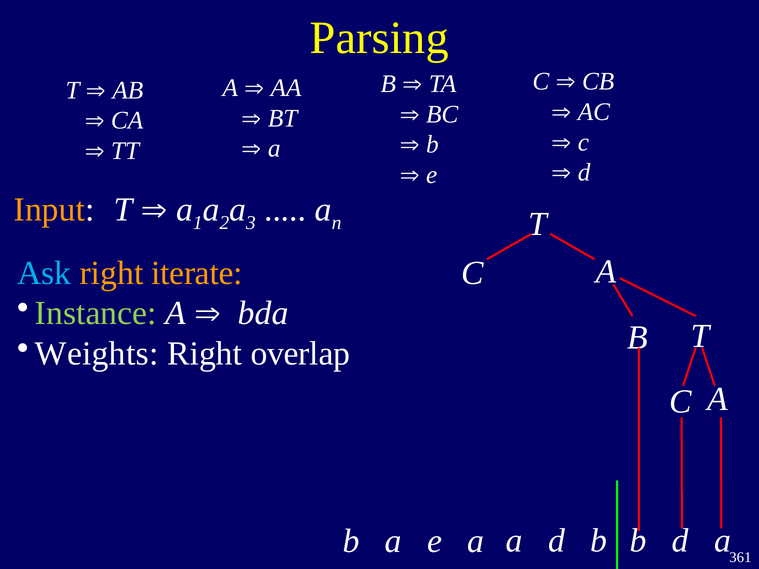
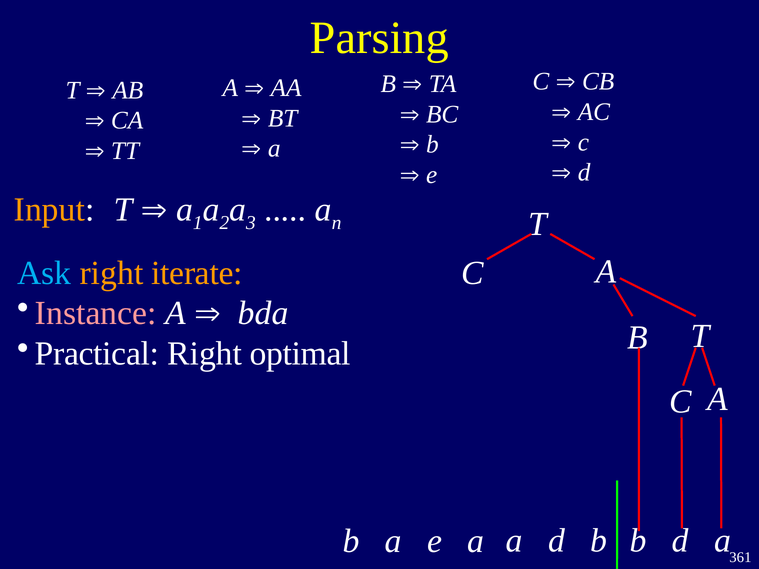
Instance colour: light green -> pink
Weights: Weights -> Practical
overlap: overlap -> optimal
